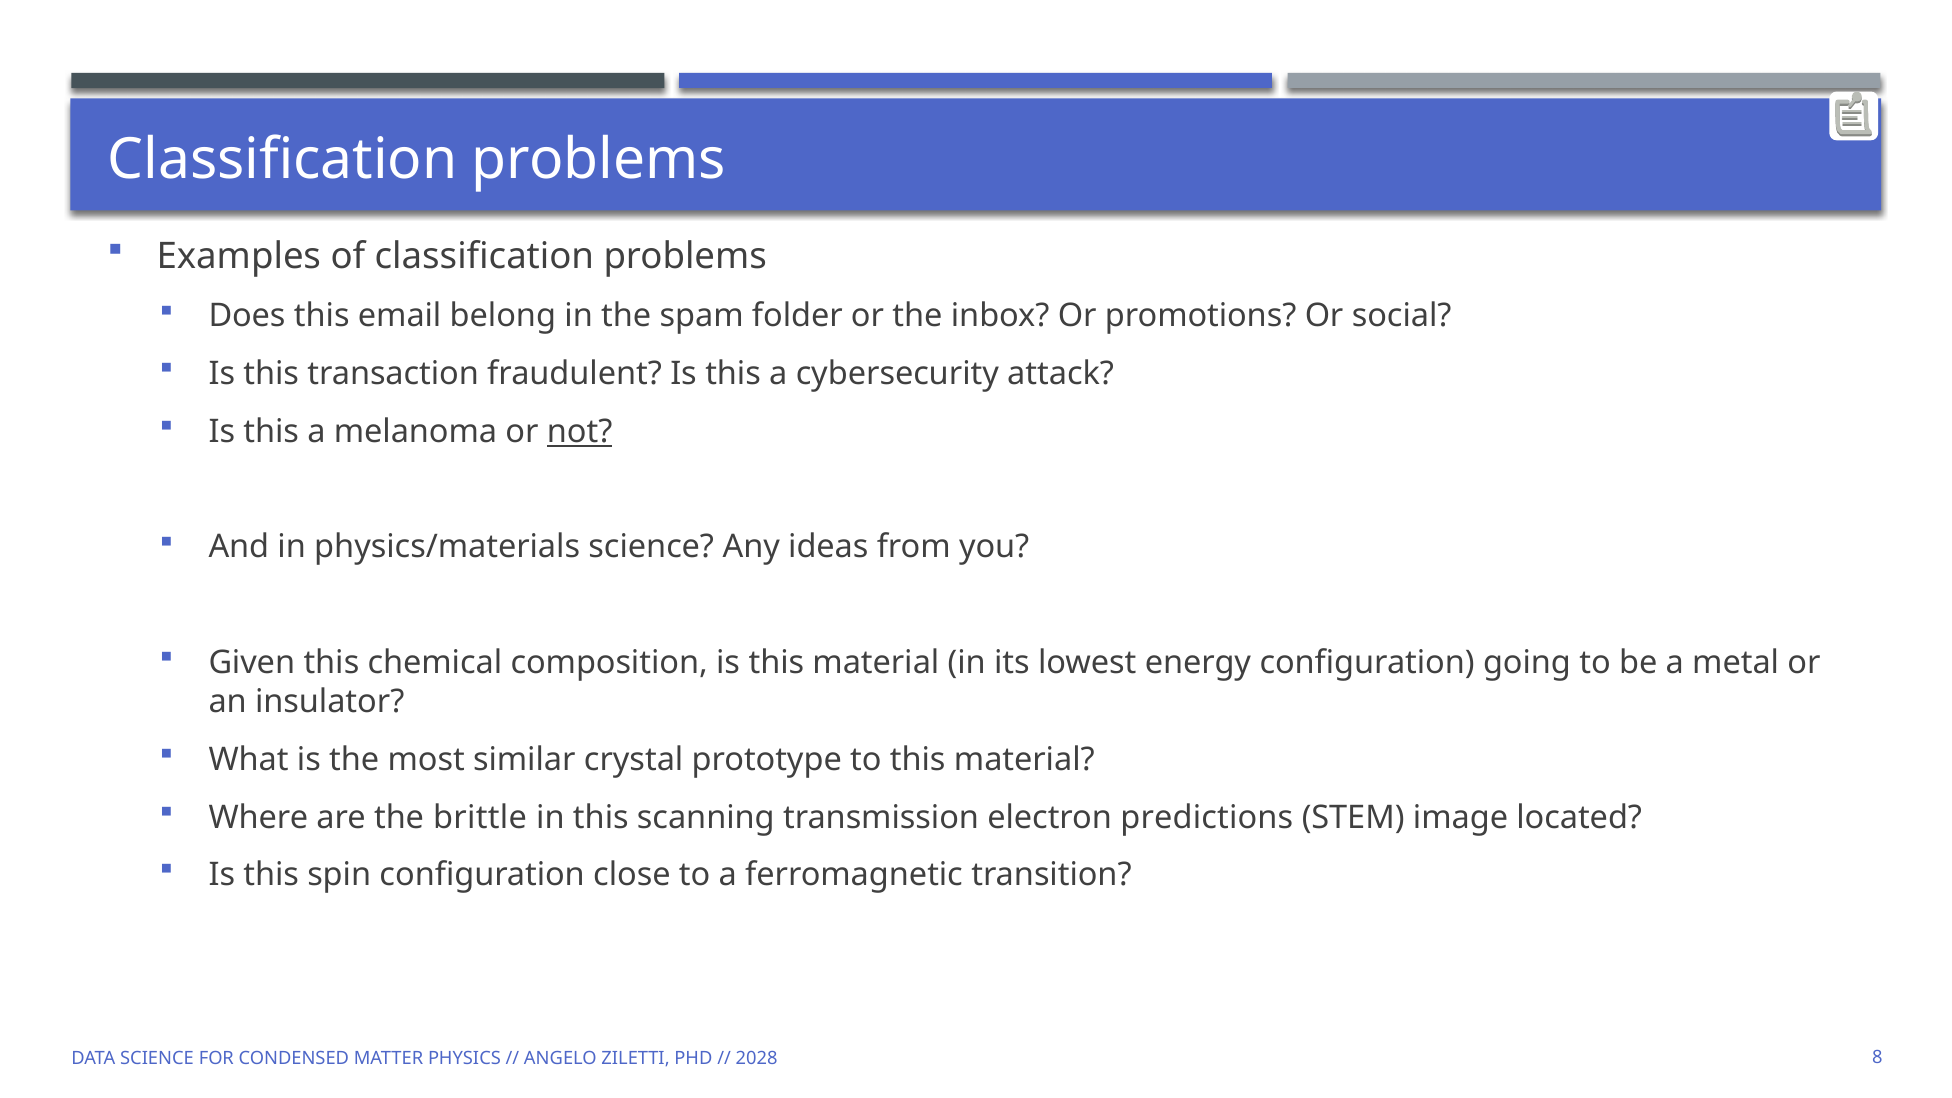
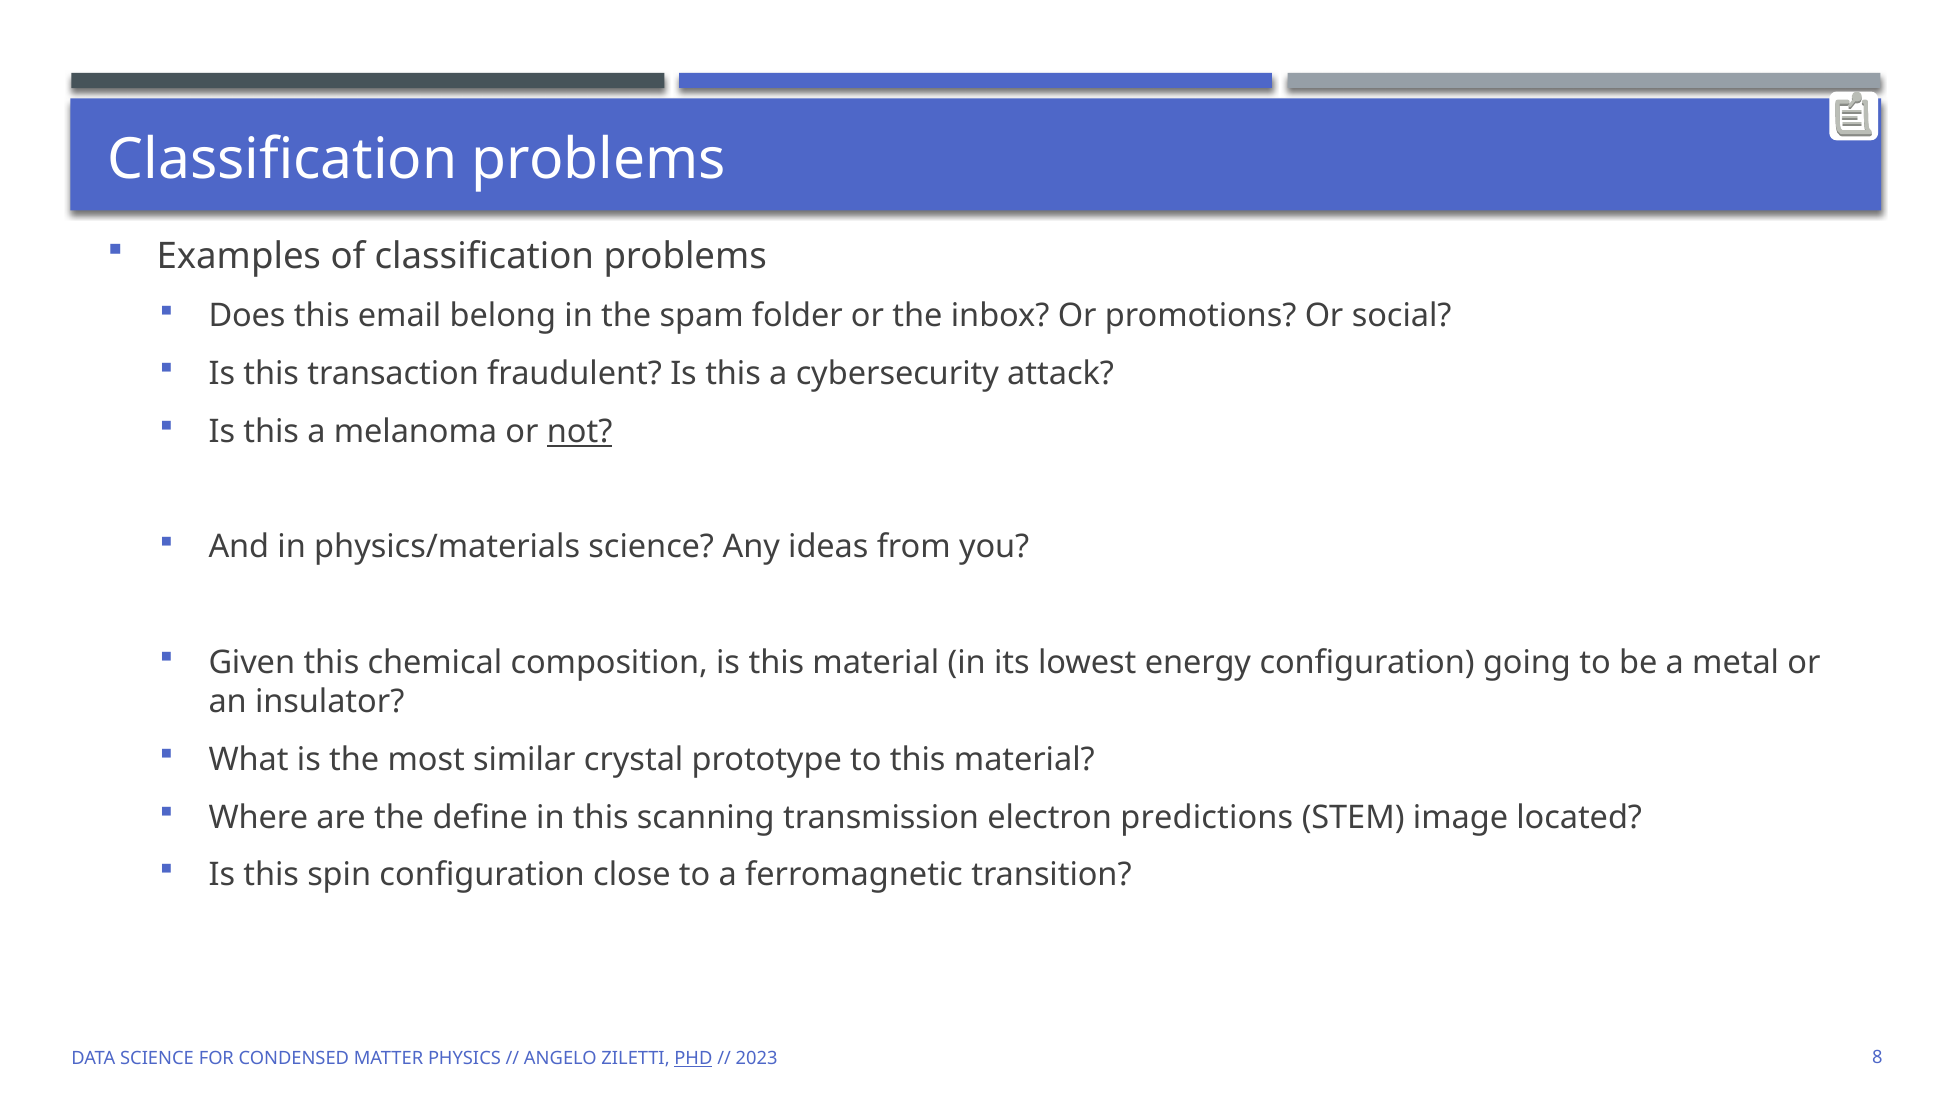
brittle: brittle -> define
PHD underline: none -> present
2028: 2028 -> 2023
